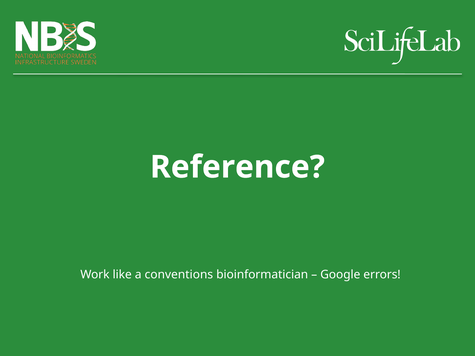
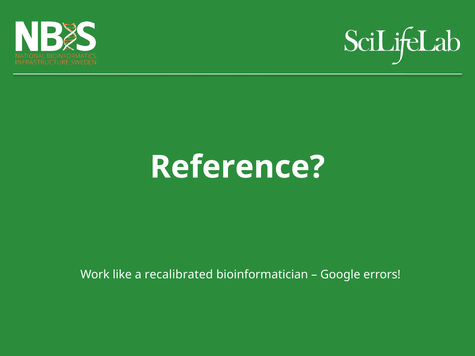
conventions: conventions -> recalibrated
